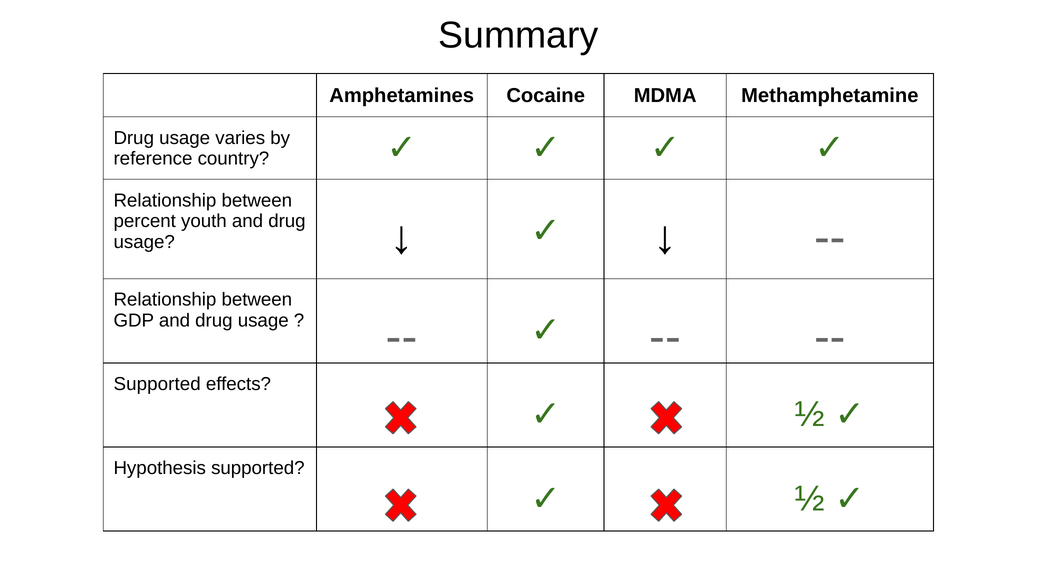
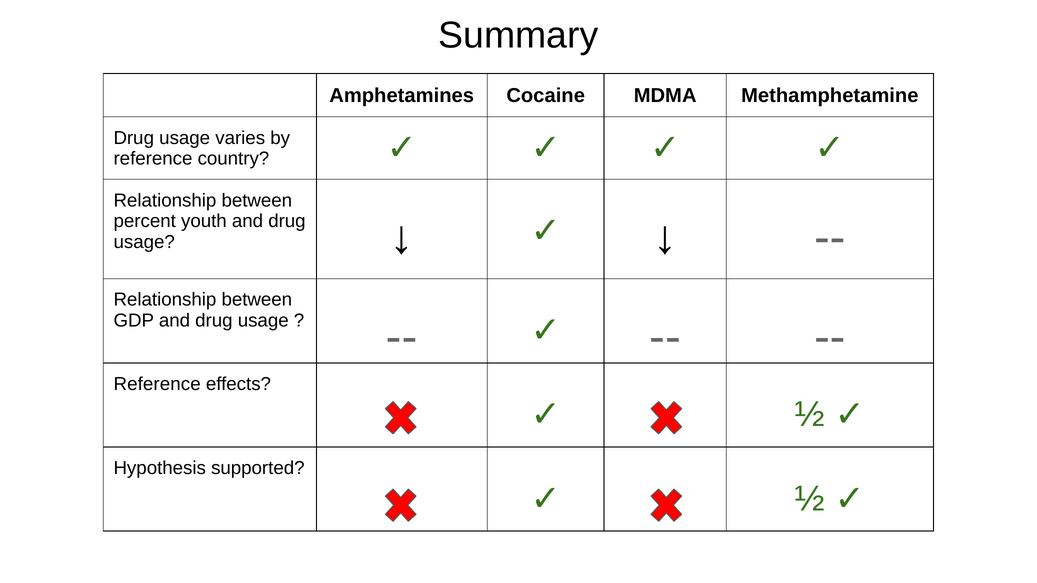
Supported at (157, 384): Supported -> Reference
